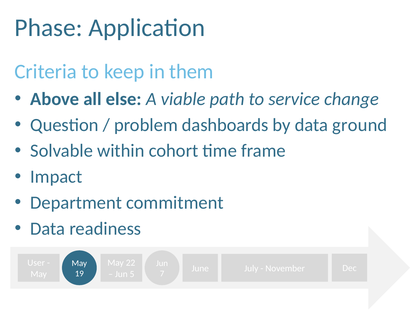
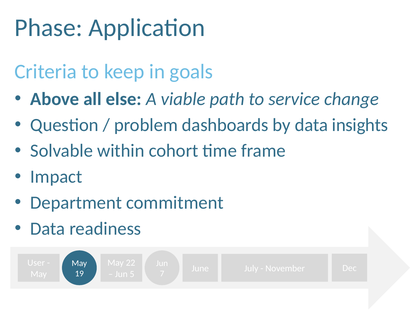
them: them -> goals
ground: ground -> insights
